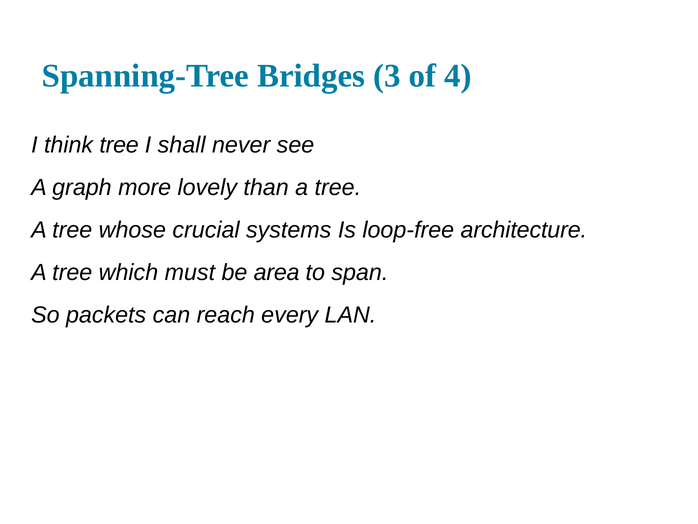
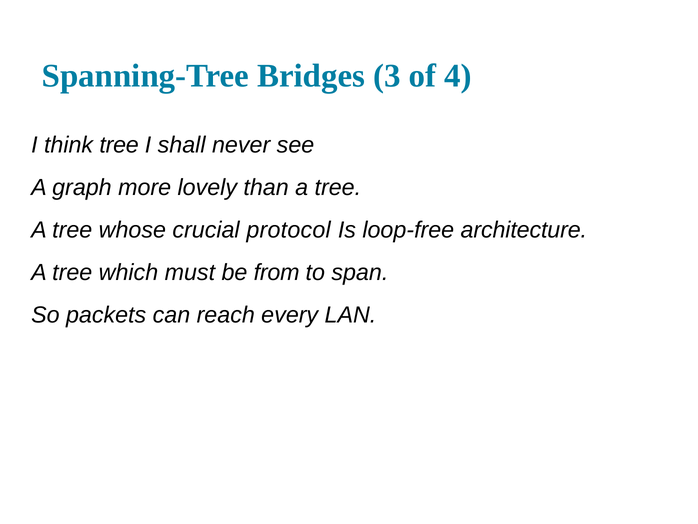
systems: systems -> protocol
area: area -> from
